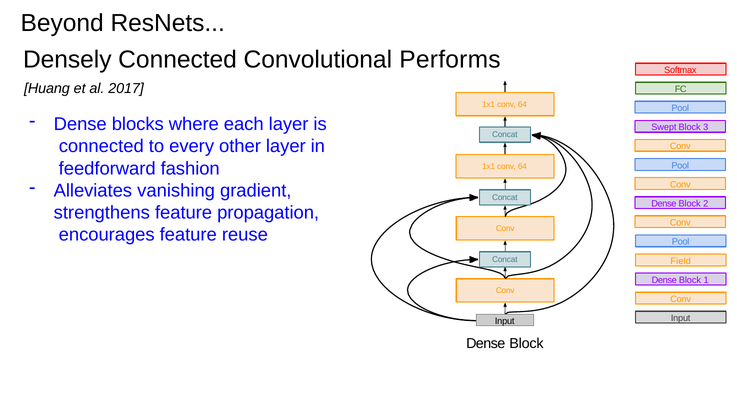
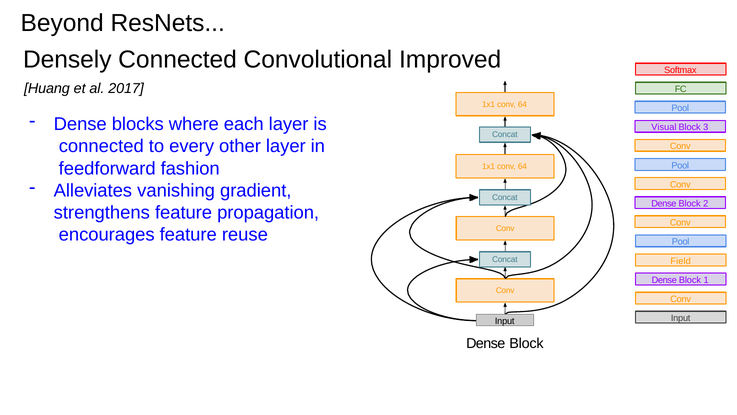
Performs: Performs -> Improved
Swept: Swept -> Visual
